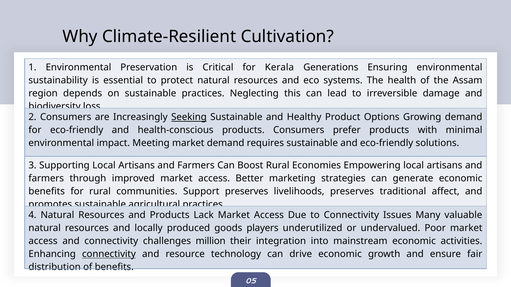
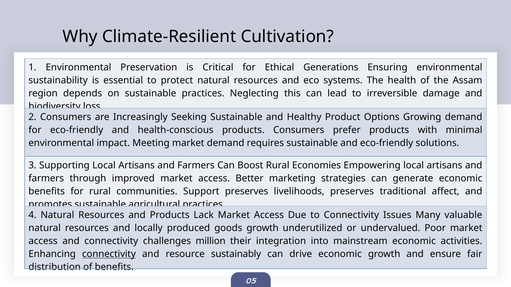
Kerala: Kerala -> Ethical
Seeking underline: present -> none
goods players: players -> growth
technology: technology -> sustainably
